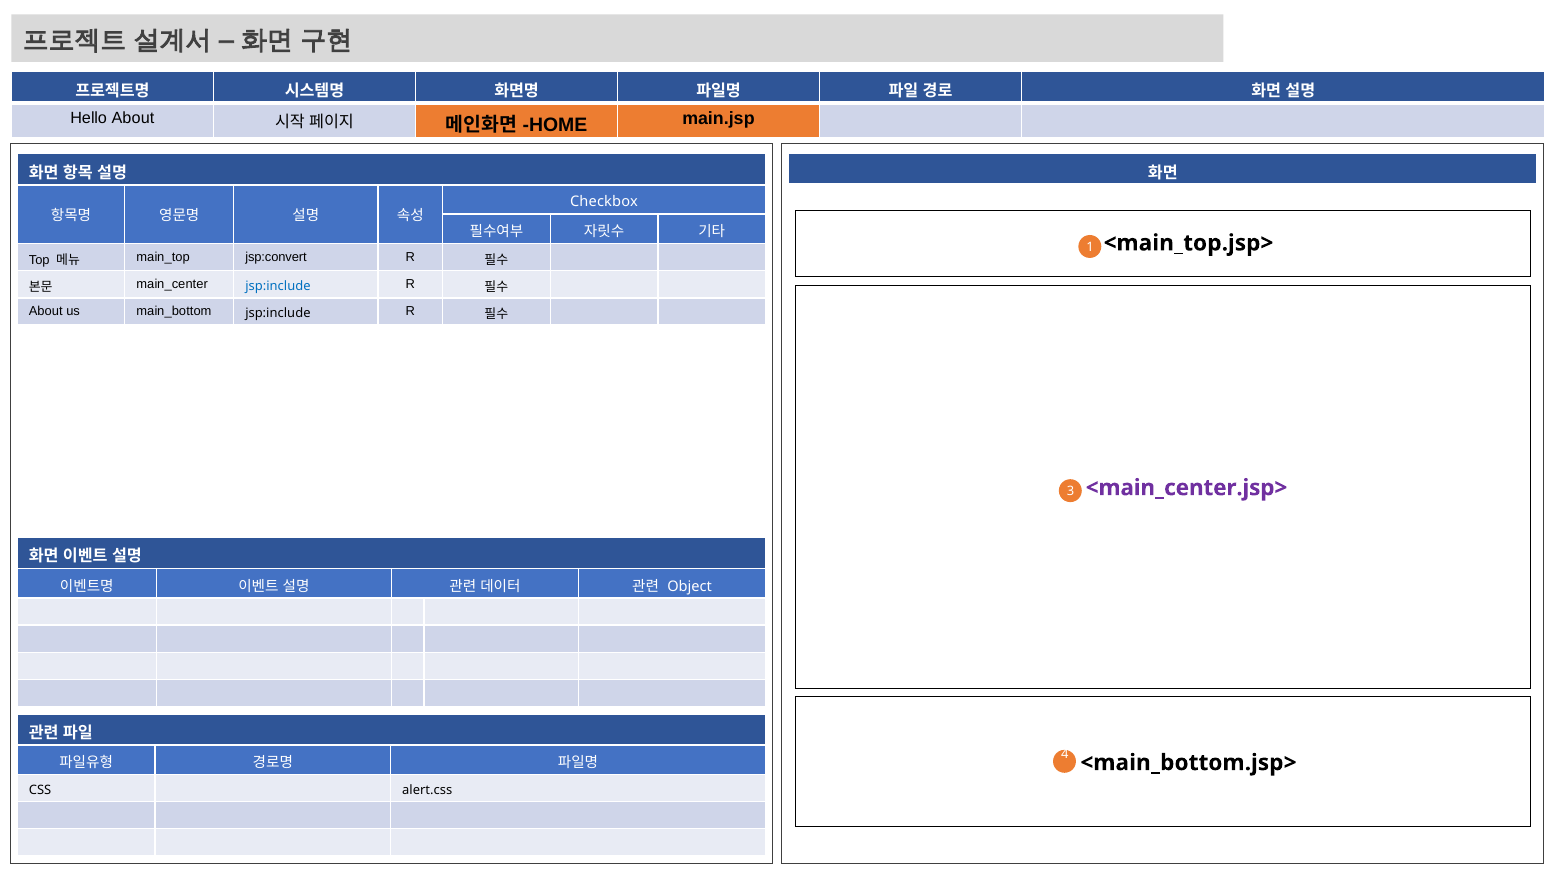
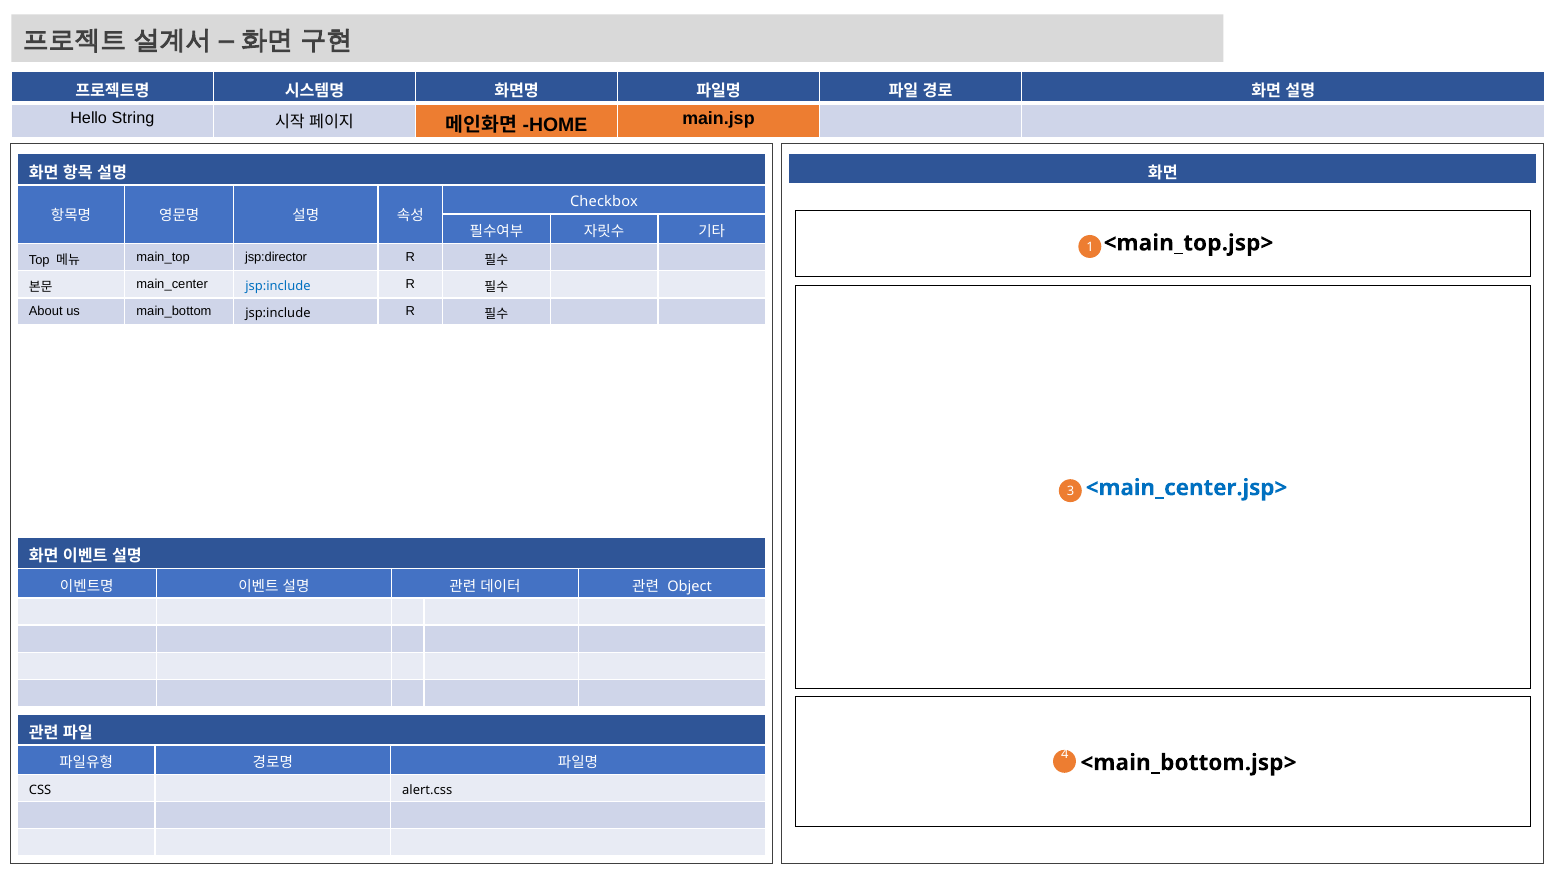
Hello About: About -> String
jsp:convert: jsp:convert -> jsp:director
<main_center.jsp> colour: purple -> blue
